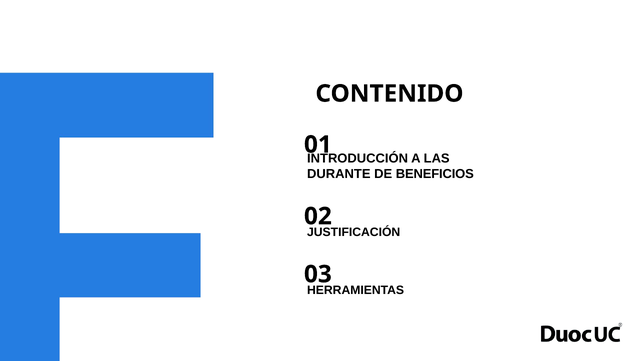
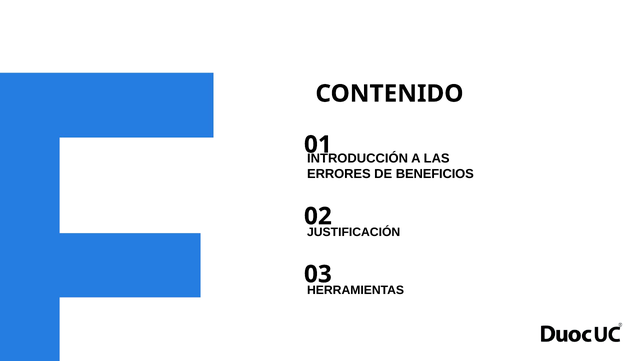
DURANTE: DURANTE -> ERRORES
